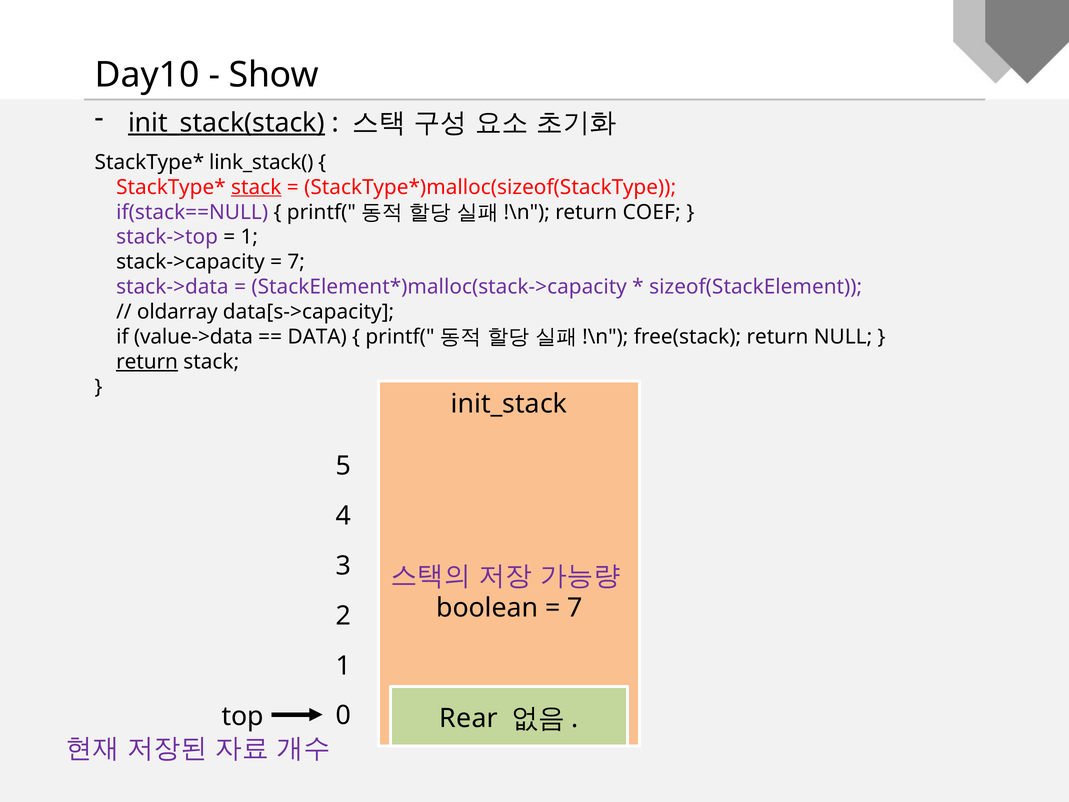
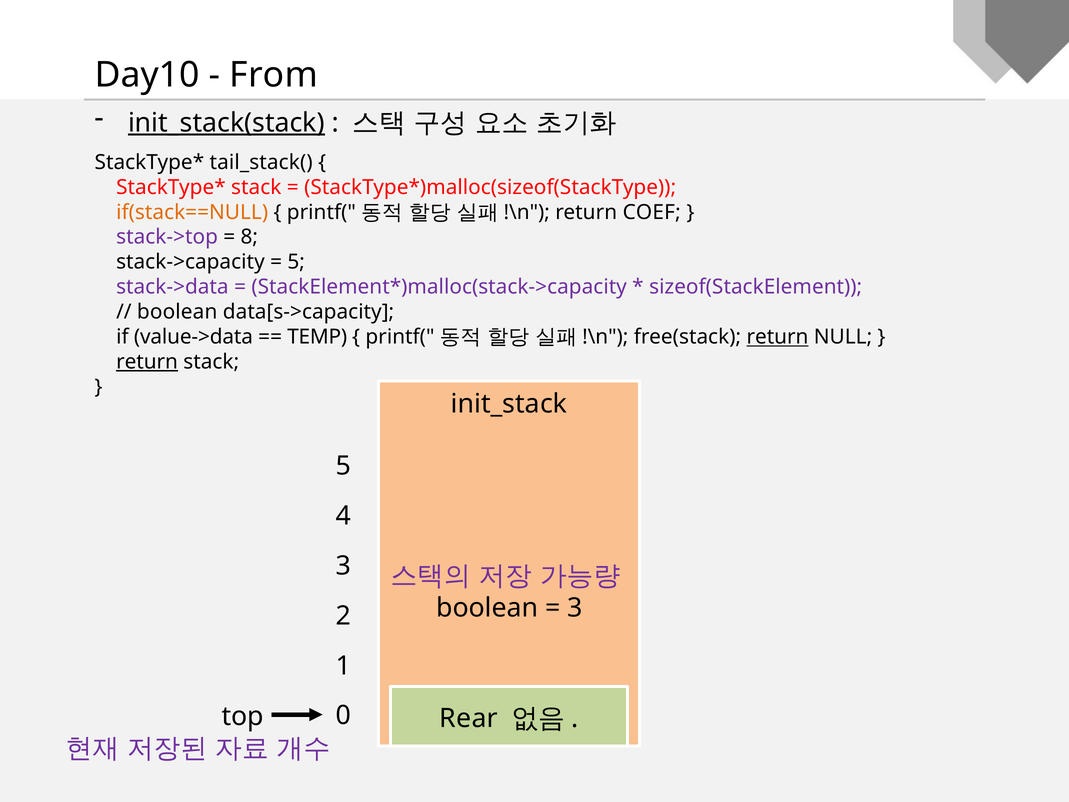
Show: Show -> From
link_stack(: link_stack( -> tail_stack(
stack at (256, 187) underline: present -> none
if(stack==NULL colour: purple -> orange
1 at (249, 237): 1 -> 8
7 at (296, 262): 7 -> 5
oldarray at (177, 312): oldarray -> boolean
DATA: DATA -> TEMP
return at (777, 337) underline: none -> present
7 at (575, 608): 7 -> 3
